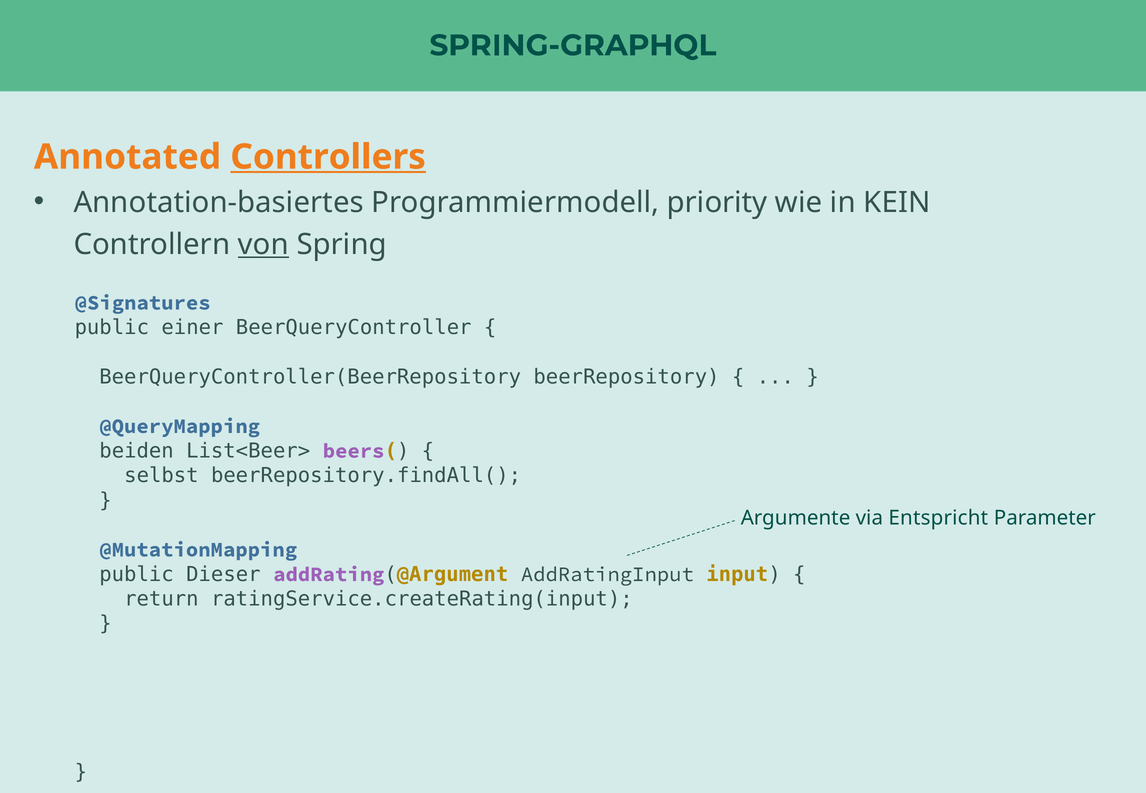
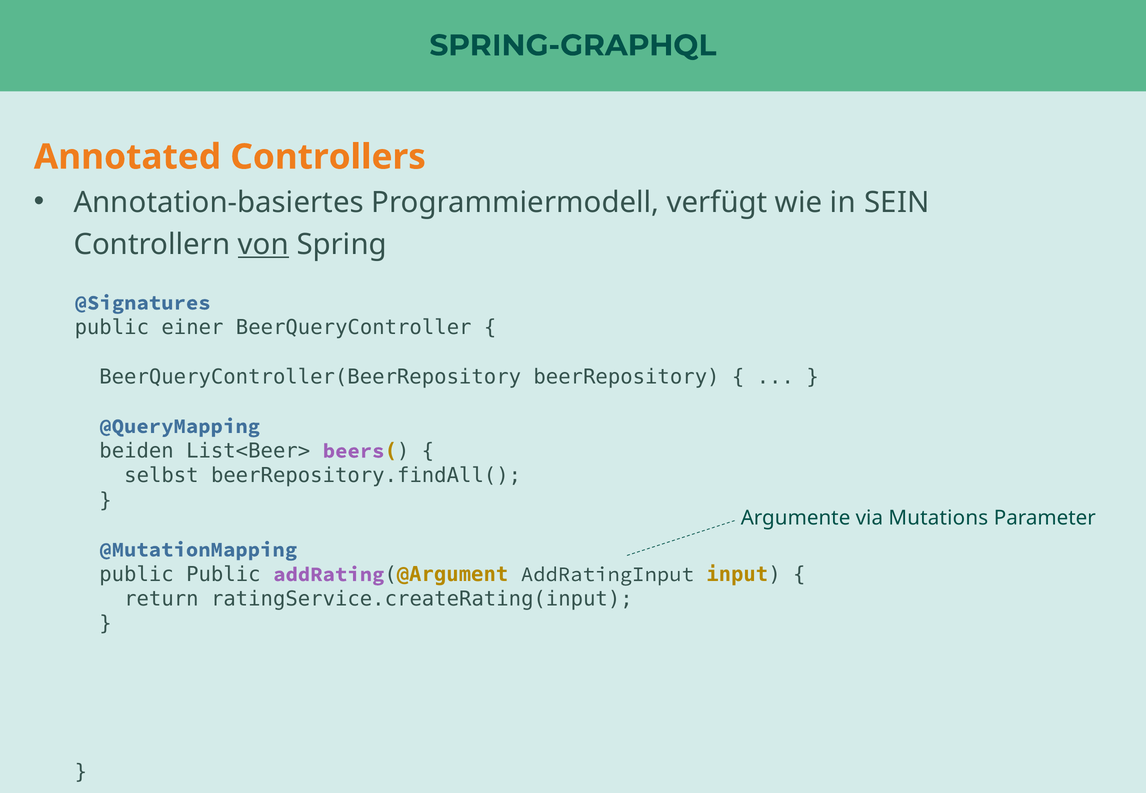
Controllers underline: present -> none
priority: priority -> verfügt
KEIN: KEIN -> SEIN
Entspricht: Entspricht -> Mutations
public Dieser: Dieser -> Public
